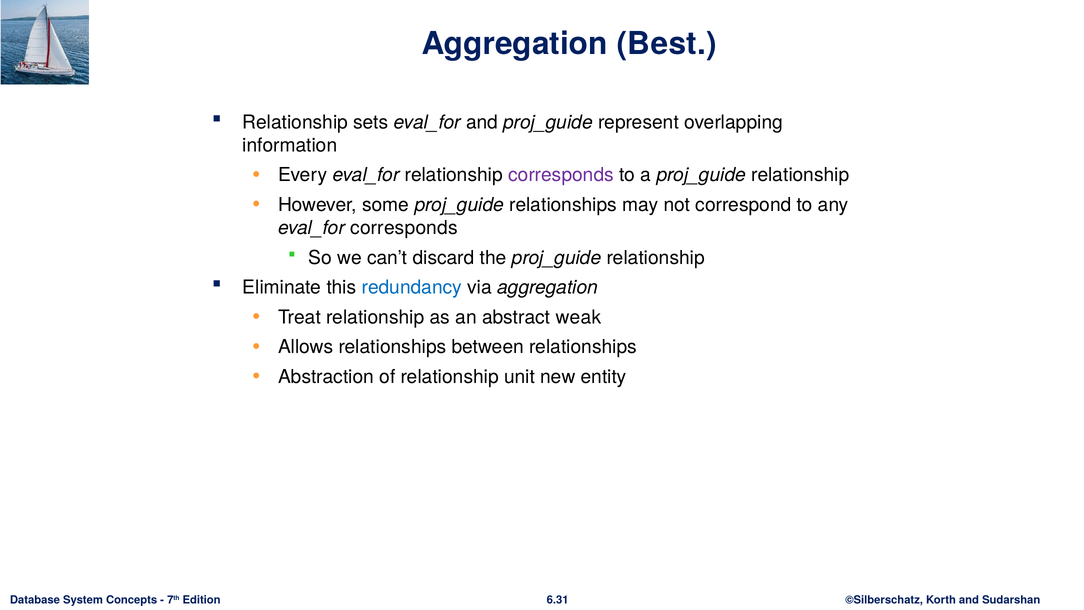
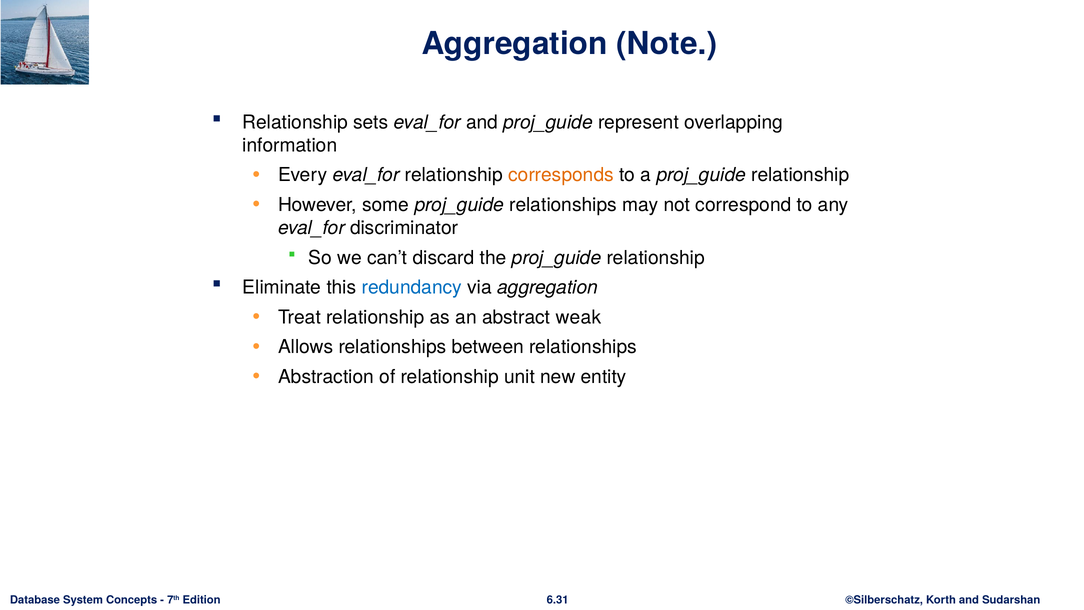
Best: Best -> Note
corresponds at (561, 175) colour: purple -> orange
eval_for corresponds: corresponds -> discriminator
